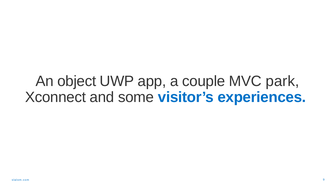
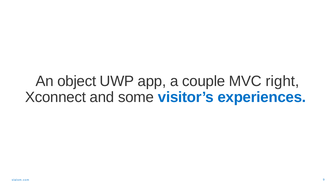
park: park -> right
